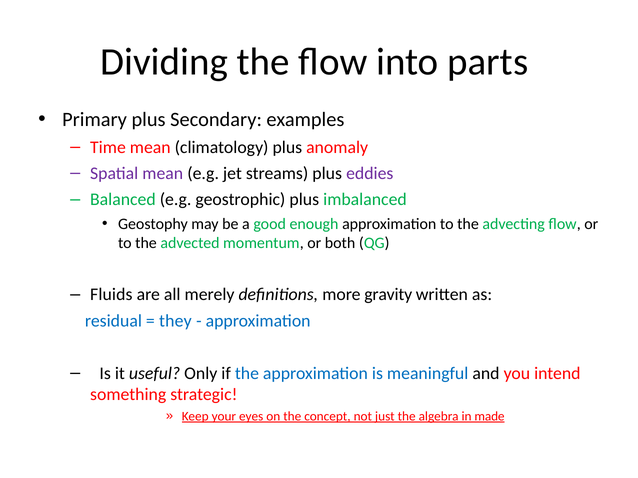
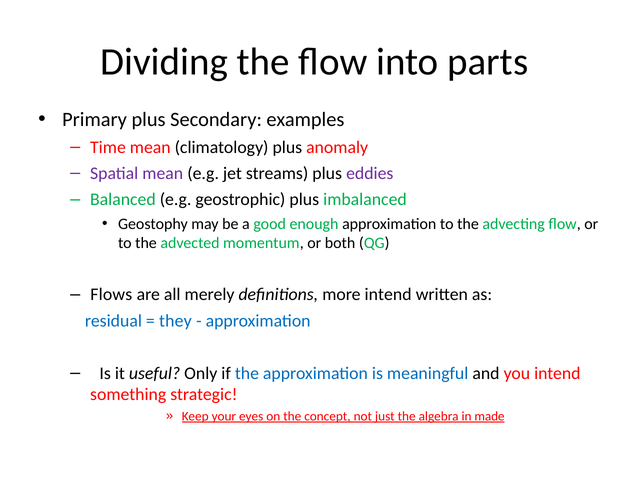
Fluids: Fluids -> Flows
more gravity: gravity -> intend
